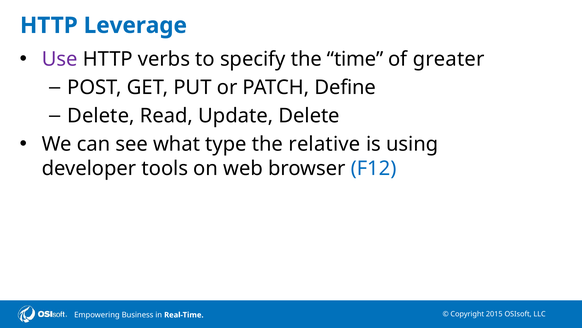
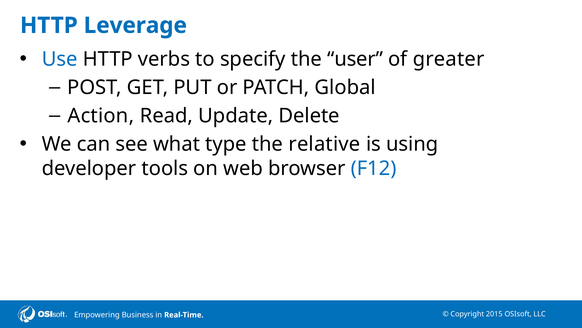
Use colour: purple -> blue
time: time -> user
Define: Define -> Global
Delete at (101, 116): Delete -> Action
